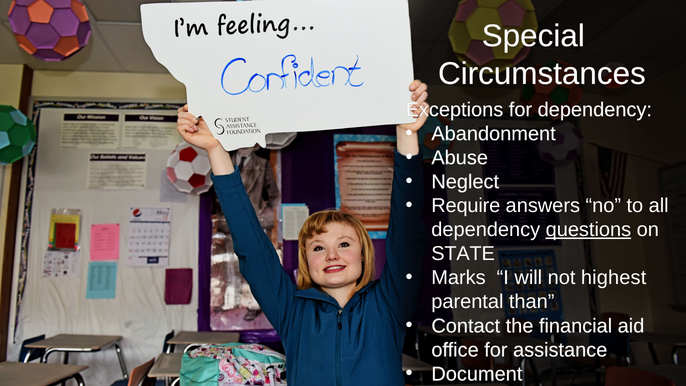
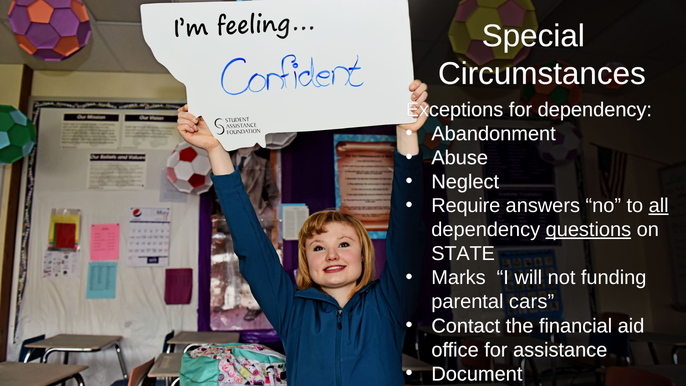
all underline: none -> present
highest: highest -> funding
than: than -> cars
